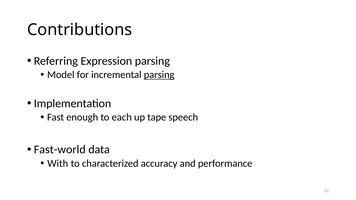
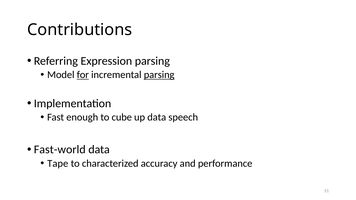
for underline: none -> present
each: each -> cube
up tape: tape -> data
With: With -> Tape
